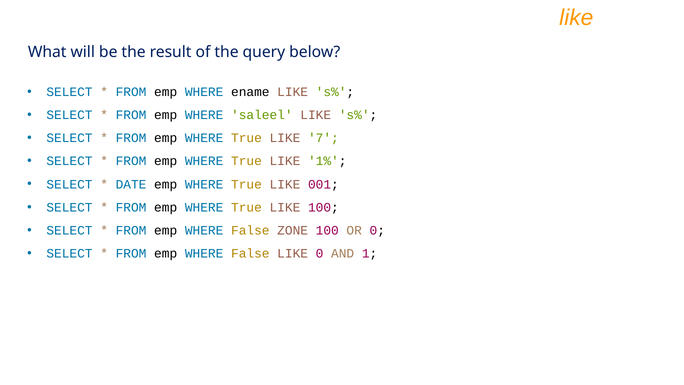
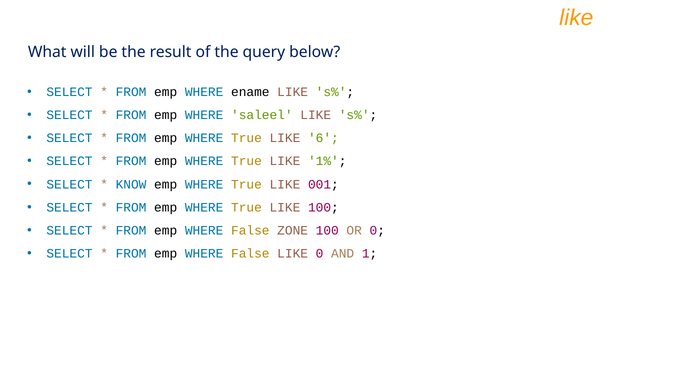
7: 7 -> 6
DATE: DATE -> KNOW
